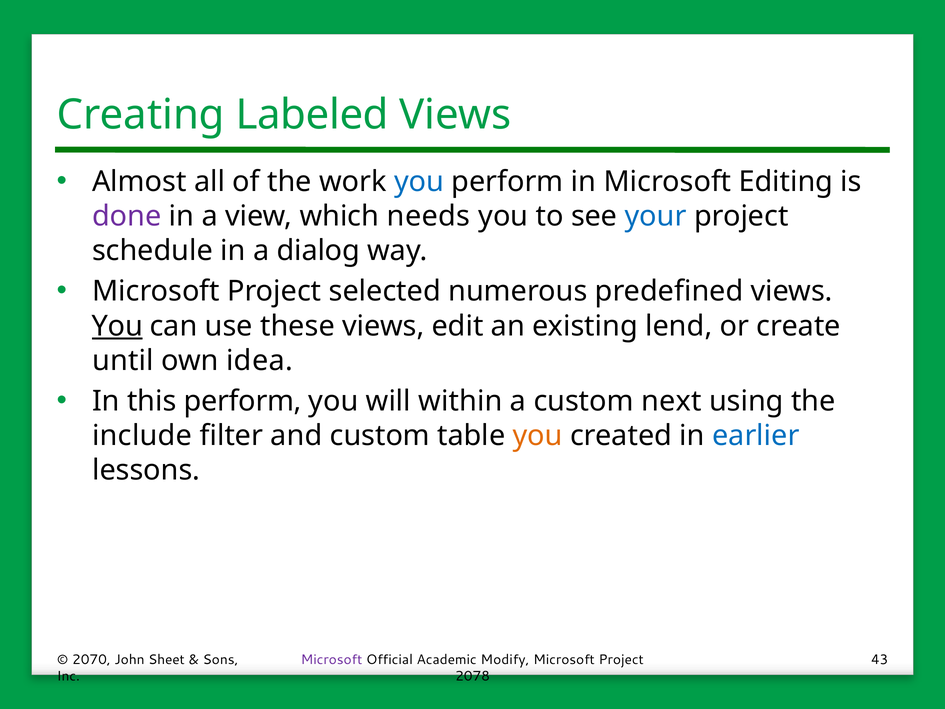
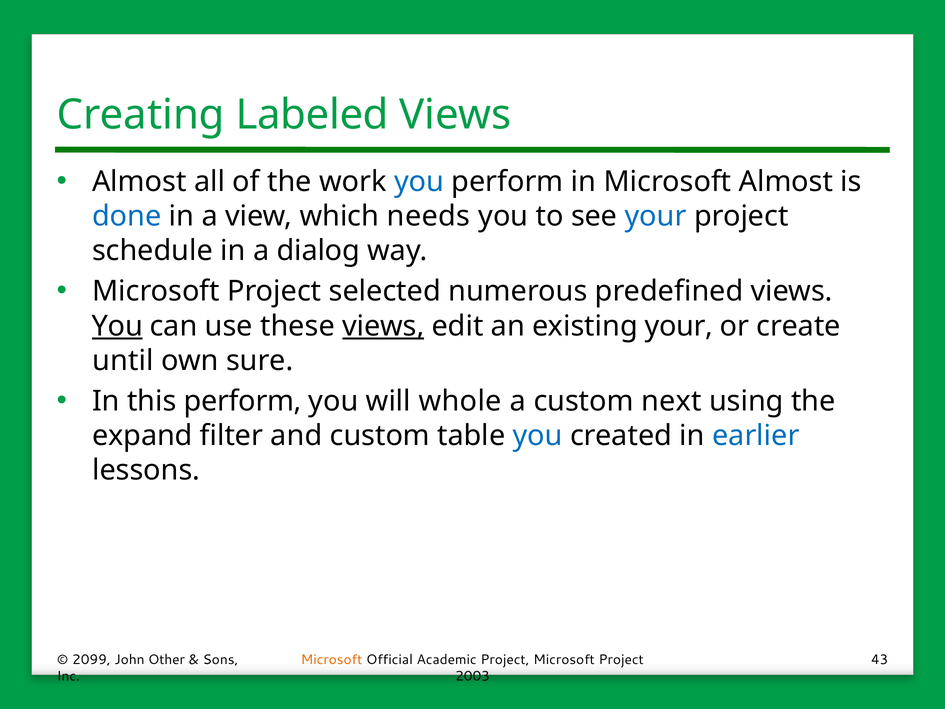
Microsoft Editing: Editing -> Almost
done colour: purple -> blue
views at (383, 326) underline: none -> present
existing lend: lend -> your
idea: idea -> sure
within: within -> whole
include: include -> expand
you at (538, 436) colour: orange -> blue
2070: 2070 -> 2099
Sheet: Sheet -> Other
Microsoft at (332, 659) colour: purple -> orange
Academic Modify: Modify -> Project
2078: 2078 -> 2003
